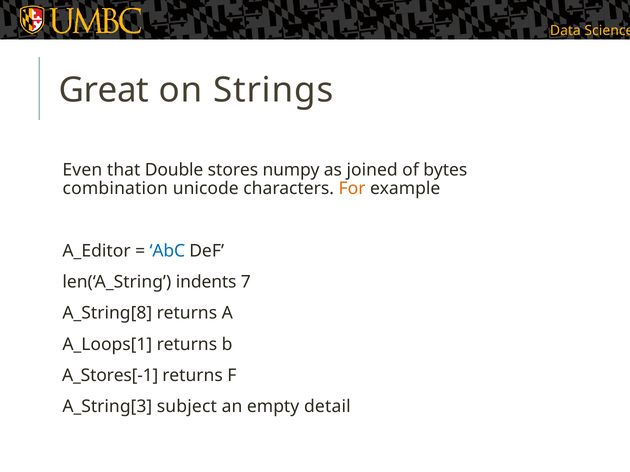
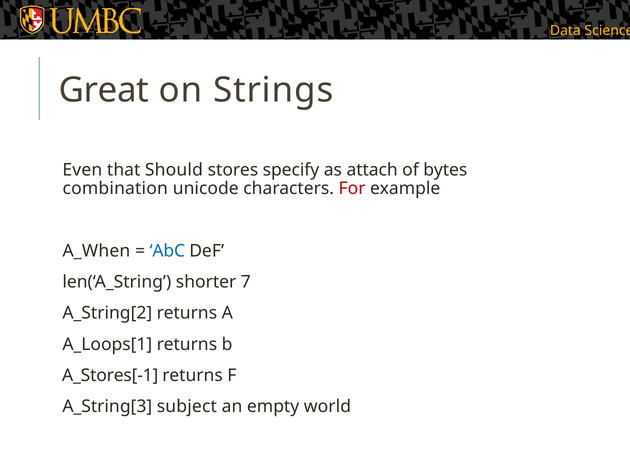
Double: Double -> Should
numpy: numpy -> specify
joined: joined -> attach
For colour: orange -> red
A_Editor: A_Editor -> A_When
indents: indents -> shorter
A_String[8: A_String[8 -> A_String[2
detail: detail -> world
